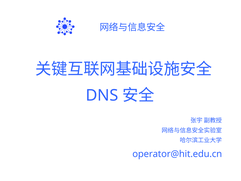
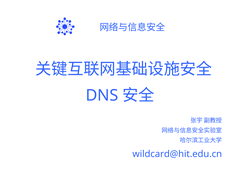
operator@hit.edu.cn: operator@hit.edu.cn -> wildcard@hit.edu.cn
